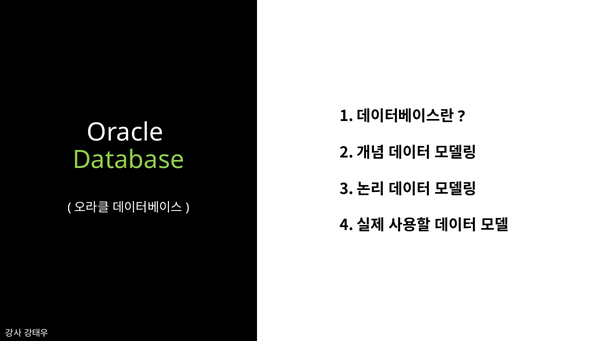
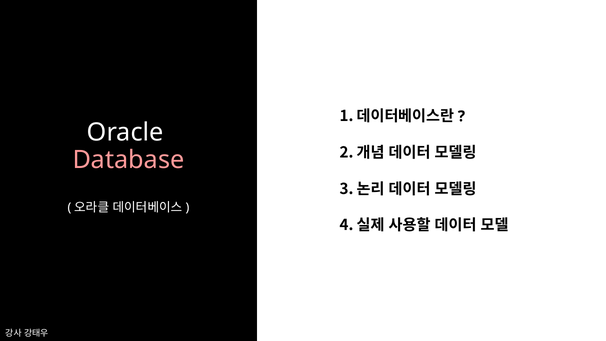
Database colour: light green -> pink
